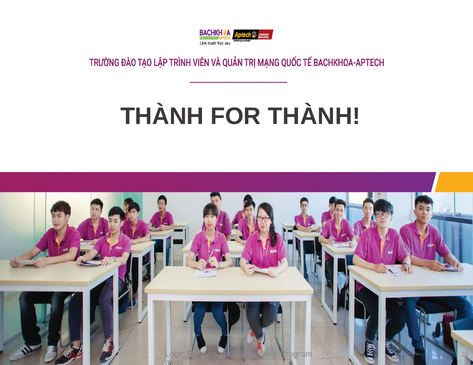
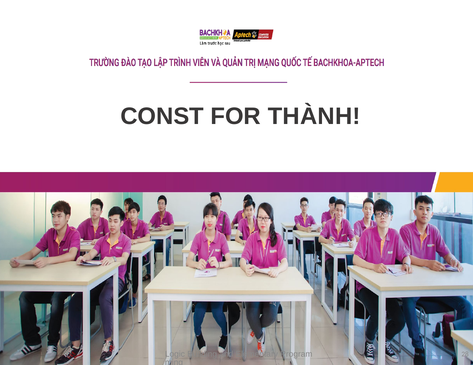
THÀNH at (162, 116): THÀNH -> CONST
